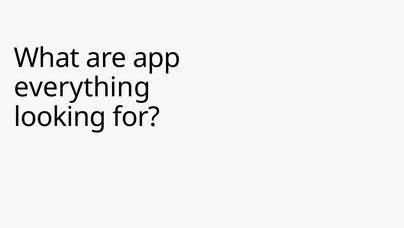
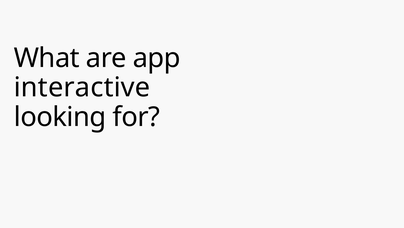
everything: everything -> interactive
